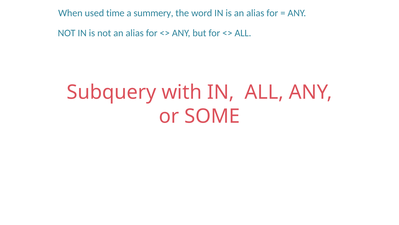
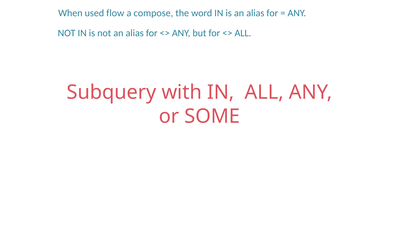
time: time -> flow
summery: summery -> compose
